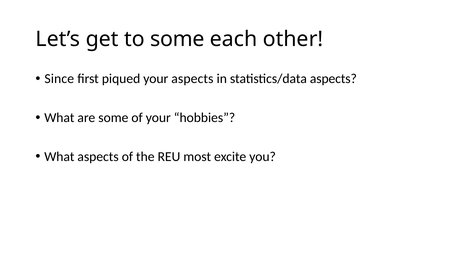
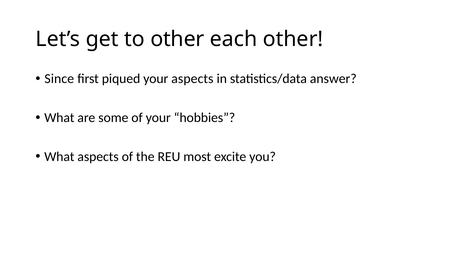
to some: some -> other
statistics/data aspects: aspects -> answer
